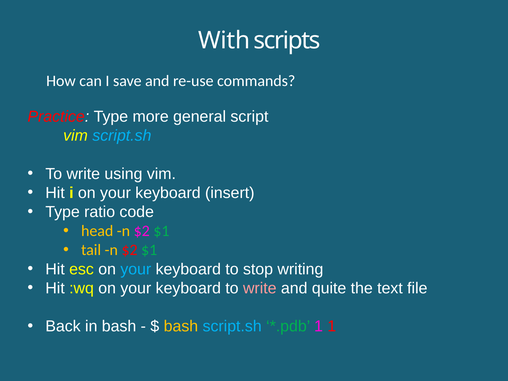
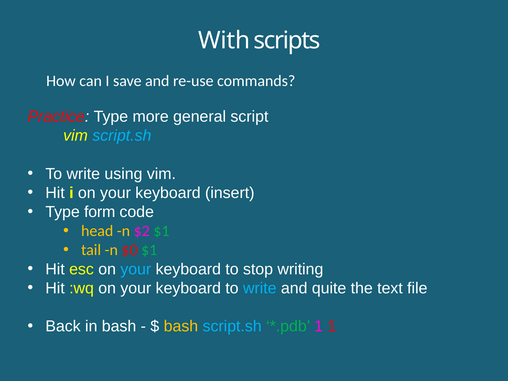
ratio: ratio -> form
tail n $2: $2 -> $0
write at (260, 288) colour: pink -> light blue
